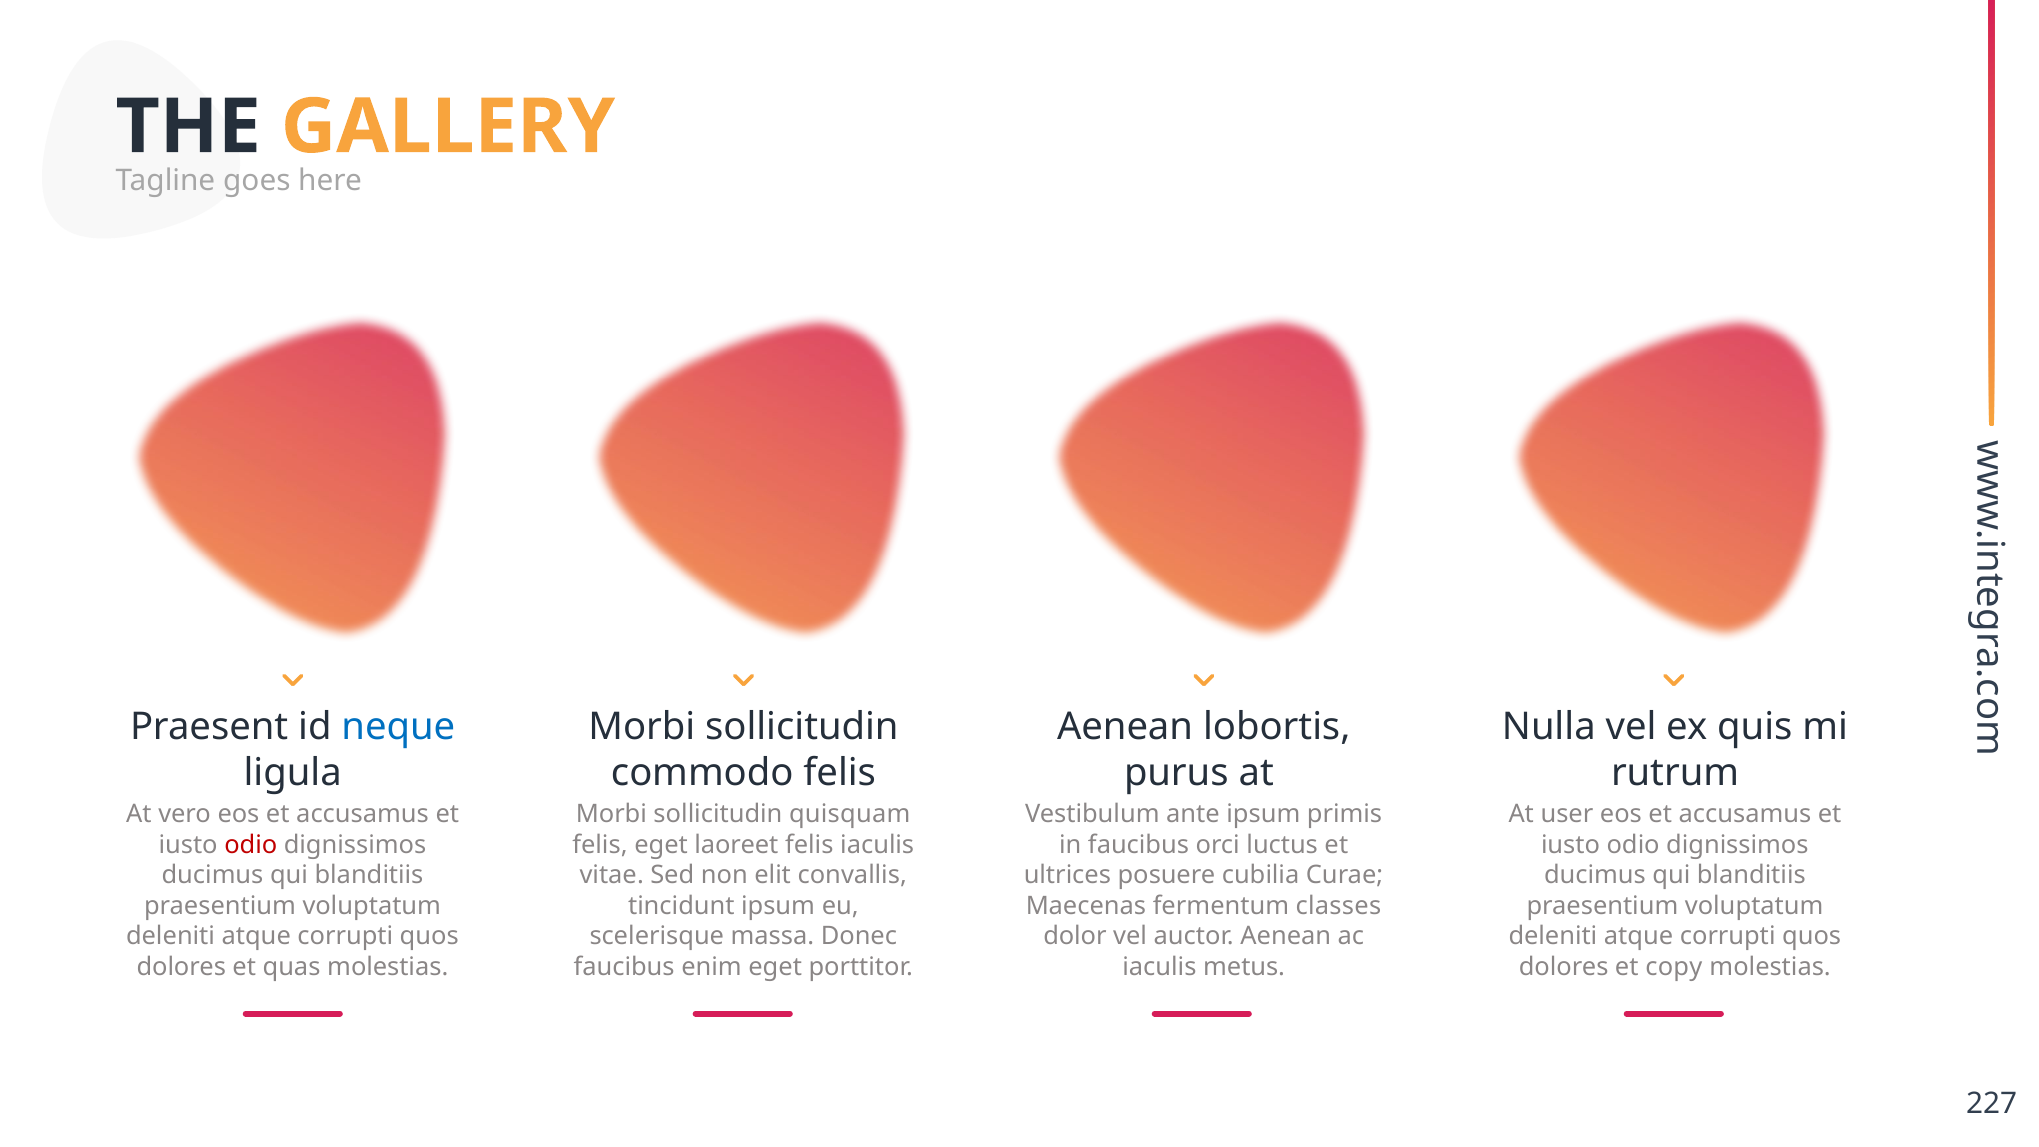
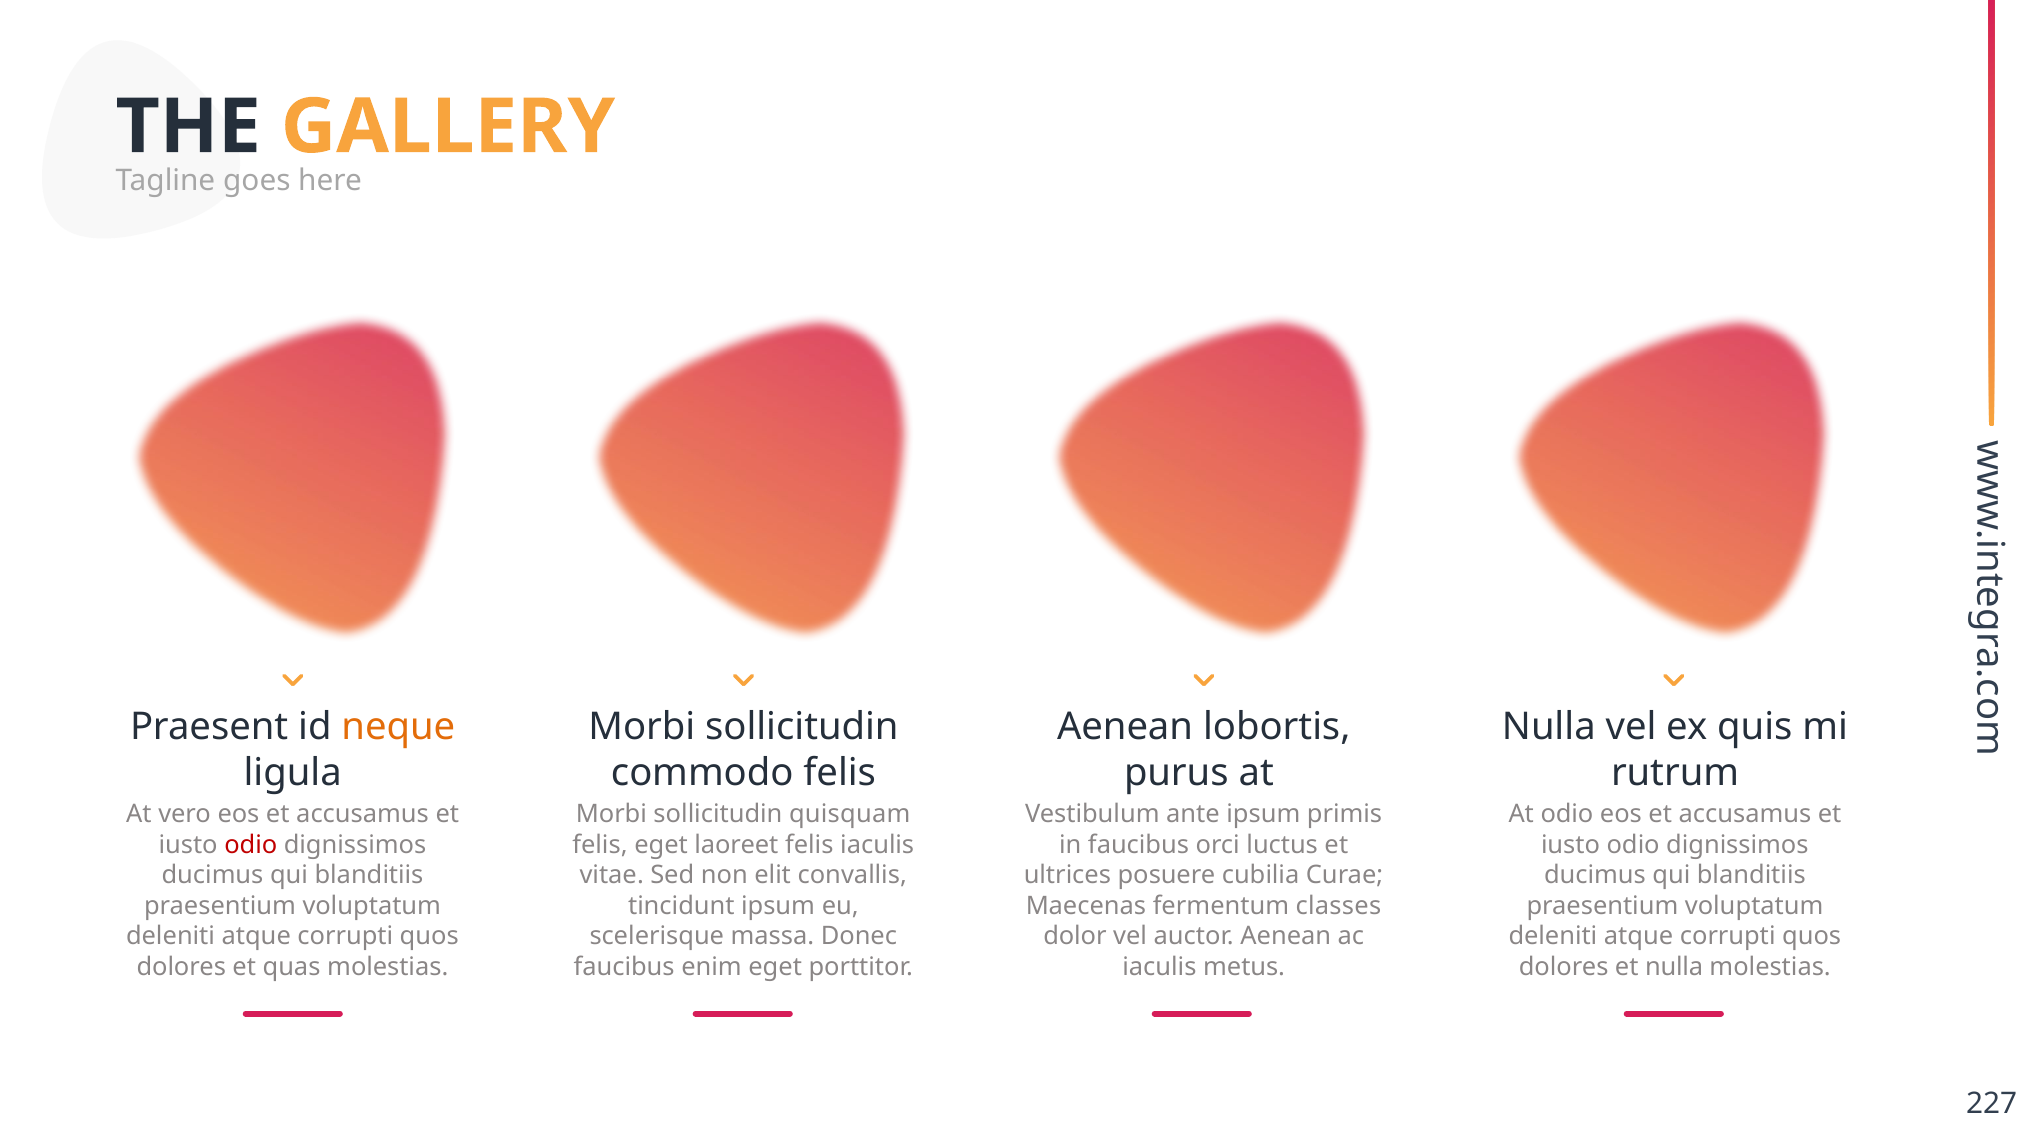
neque colour: blue -> orange
At user: user -> odio
et copy: copy -> nulla
